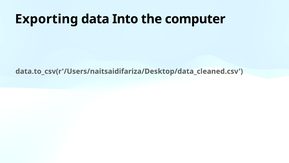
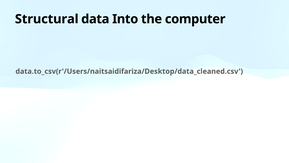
Exporting: Exporting -> Structural
